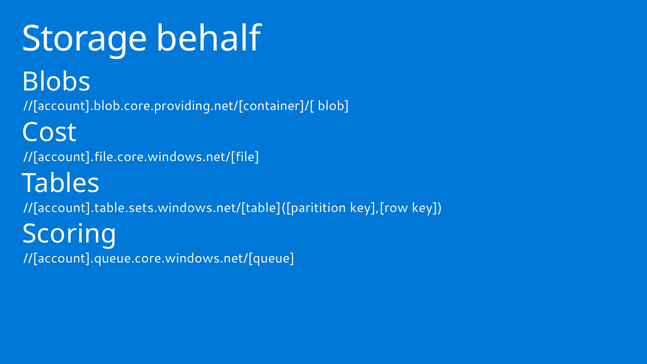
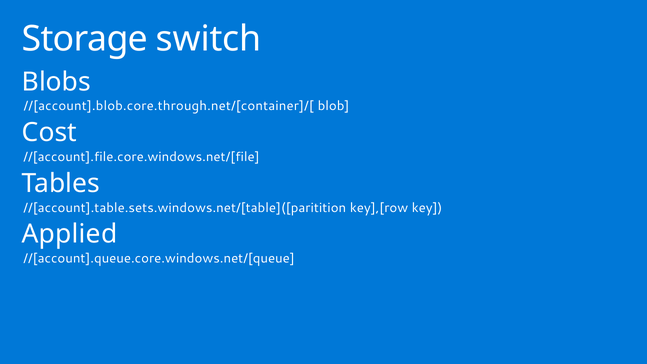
behalf: behalf -> switch
//[account].blob.core.providing.net/[container]/[: //[account].blob.core.providing.net/[container]/[ -> //[account].blob.core.through.net/[container]/[
Scoring: Scoring -> Applied
